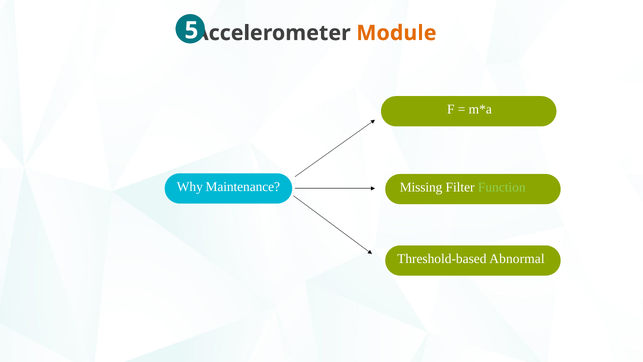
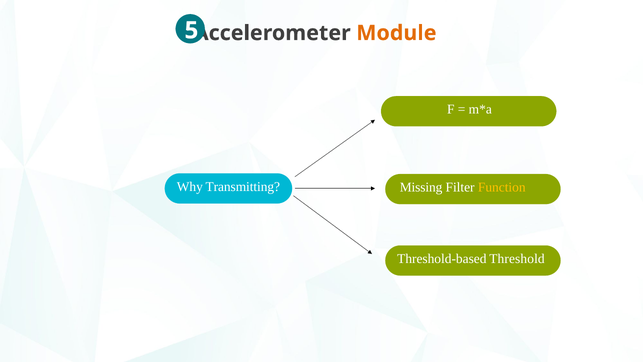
Maintenance: Maintenance -> Transmitting
Function colour: light green -> yellow
Abnormal: Abnormal -> Threshold
